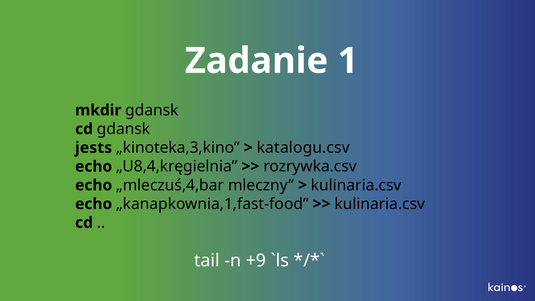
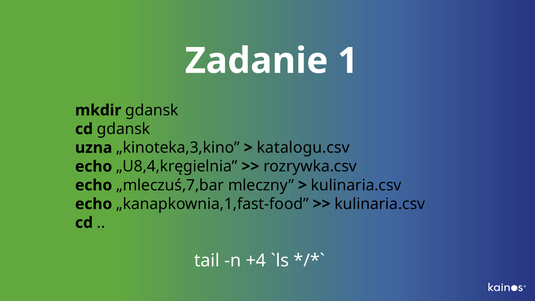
jests: jests -> uzna
„mleczuś,4,bar: „mleczuś,4,bar -> „mleczuś,7,bar
+9: +9 -> +4
